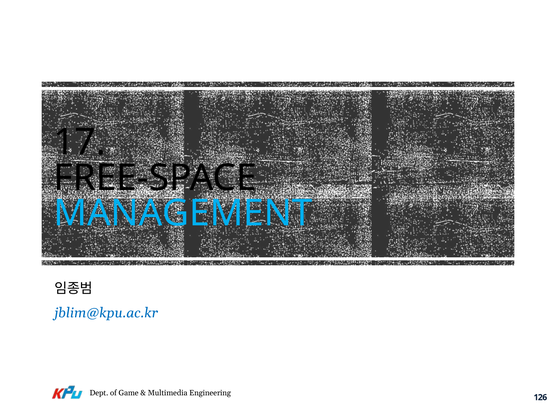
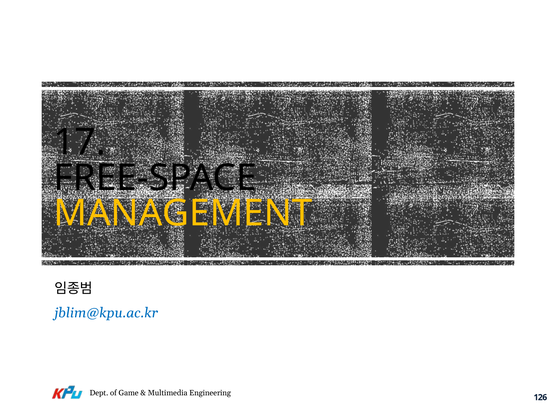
MANAGEMENT colour: light blue -> yellow
